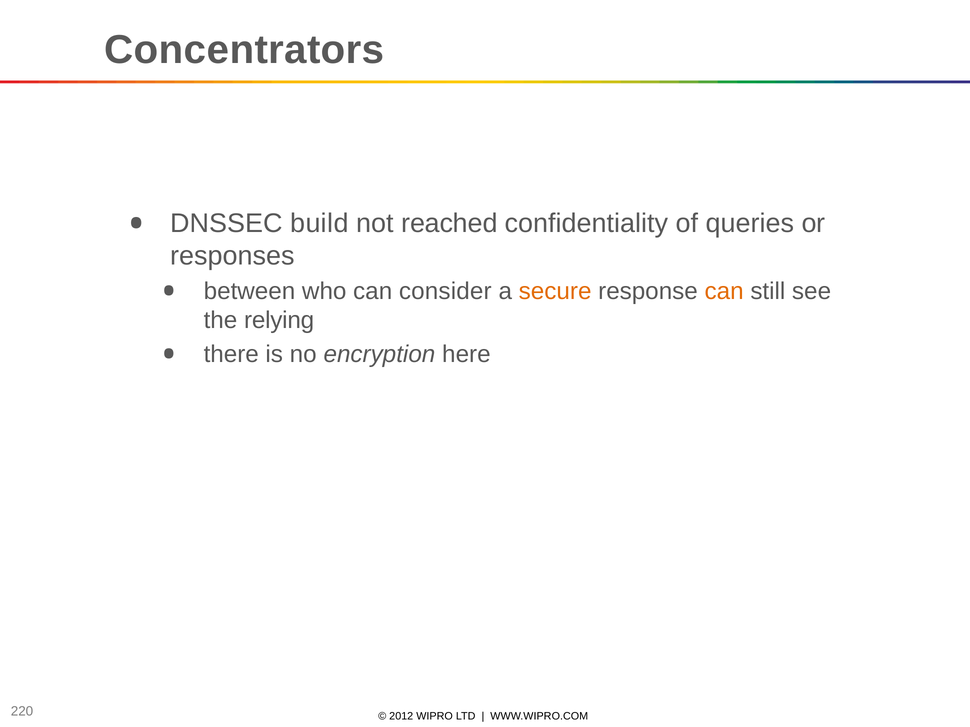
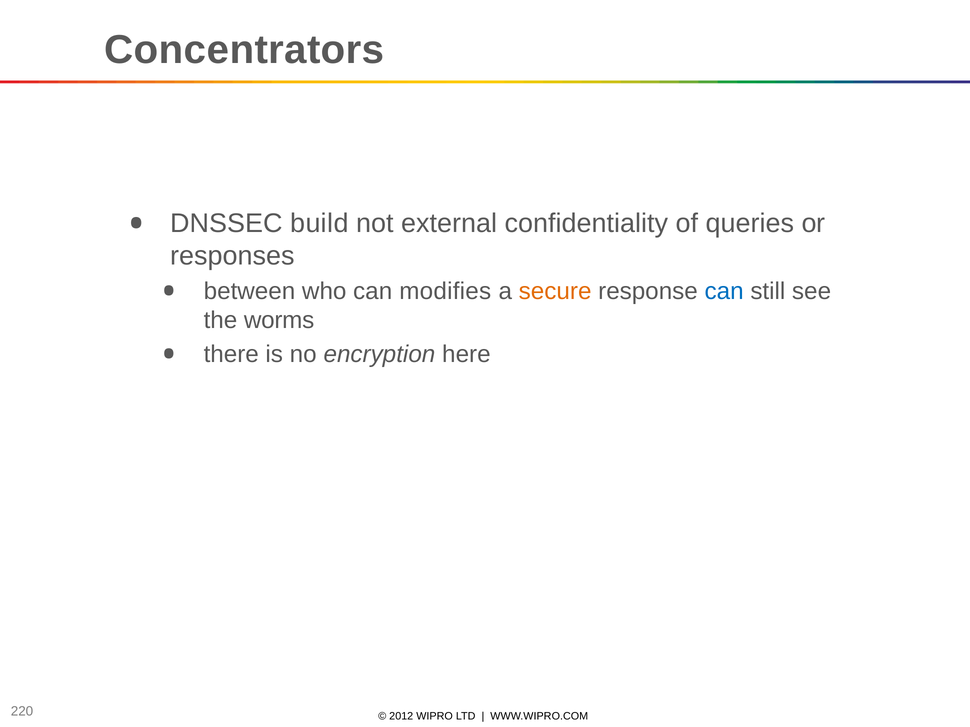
reached: reached -> external
consider: consider -> modifies
can at (724, 291) colour: orange -> blue
relying: relying -> worms
